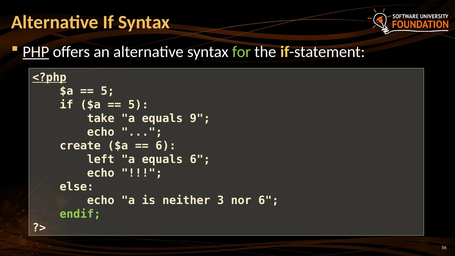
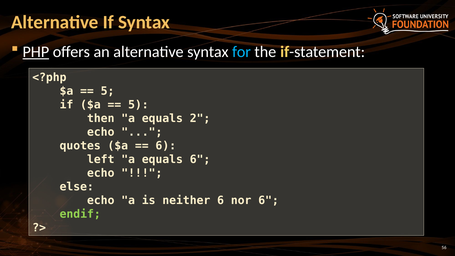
for colour: light green -> light blue
<?php underline: present -> none
take: take -> then
9: 9 -> 2
create: create -> quotes
neither 3: 3 -> 6
